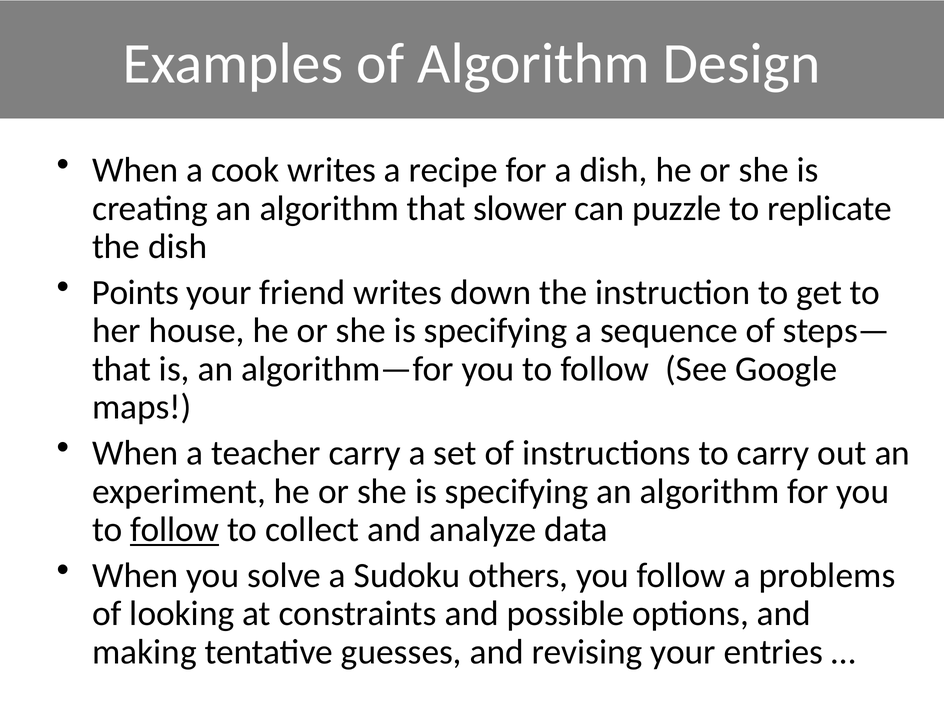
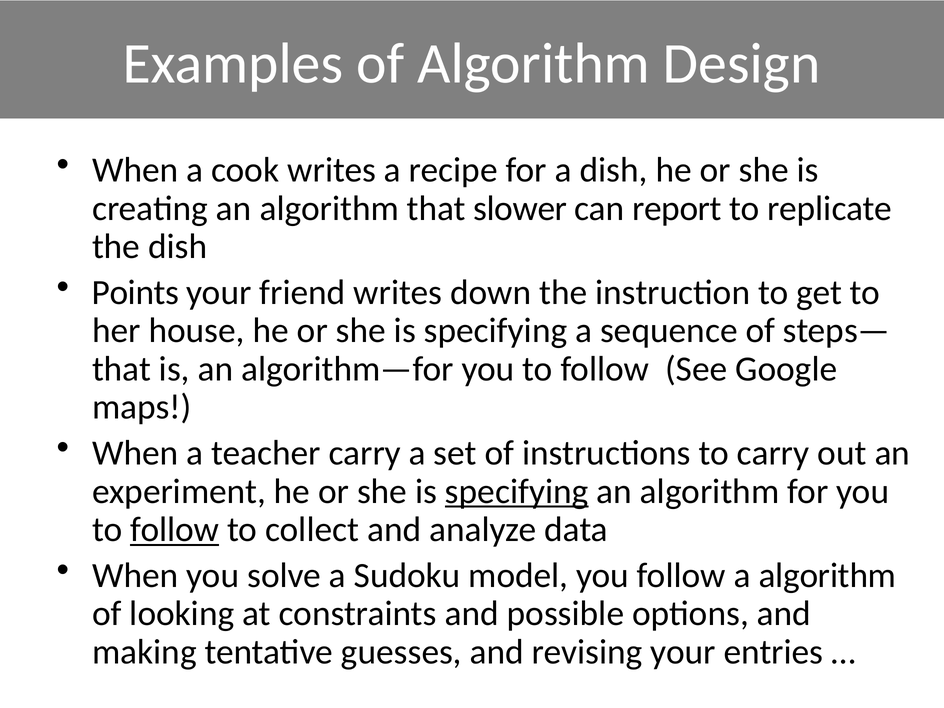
puzzle: puzzle -> report
specifying at (517, 491) underline: none -> present
others: others -> model
a problems: problems -> algorithm
